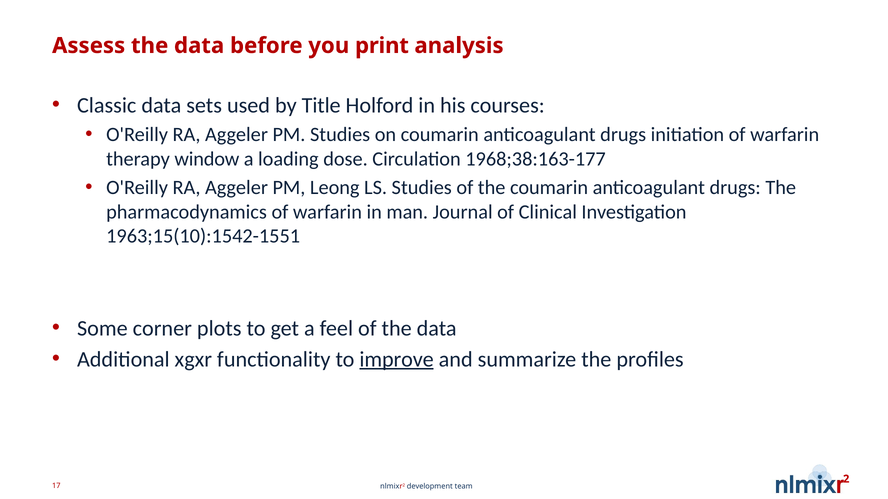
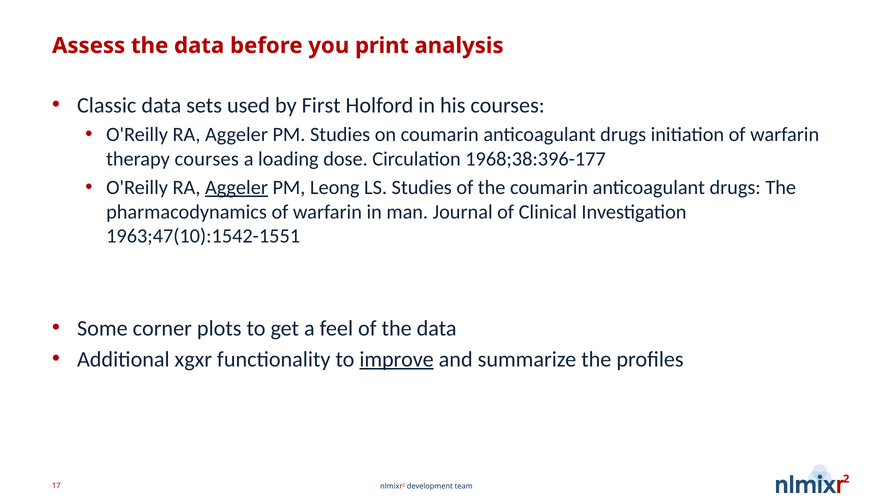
Title: Title -> First
therapy window: window -> courses
1968;38:163-177: 1968;38:163-177 -> 1968;38:396-177
Aggeler at (237, 188) underline: none -> present
1963;15(10):1542-1551: 1963;15(10):1542-1551 -> 1963;47(10):1542-1551
